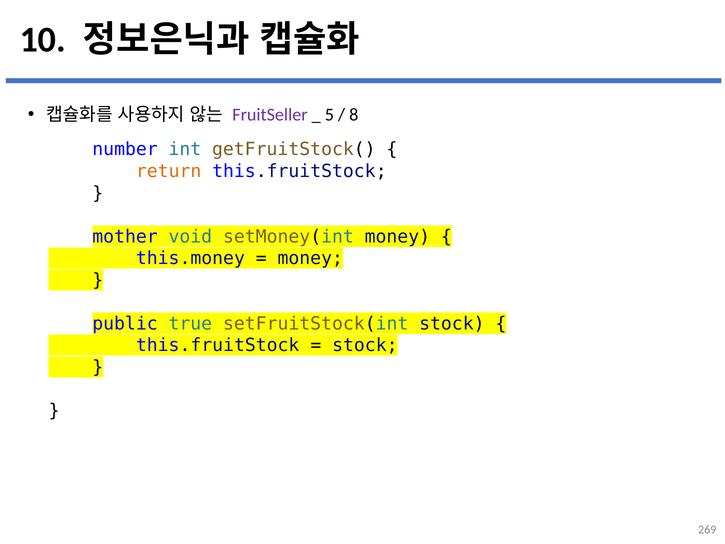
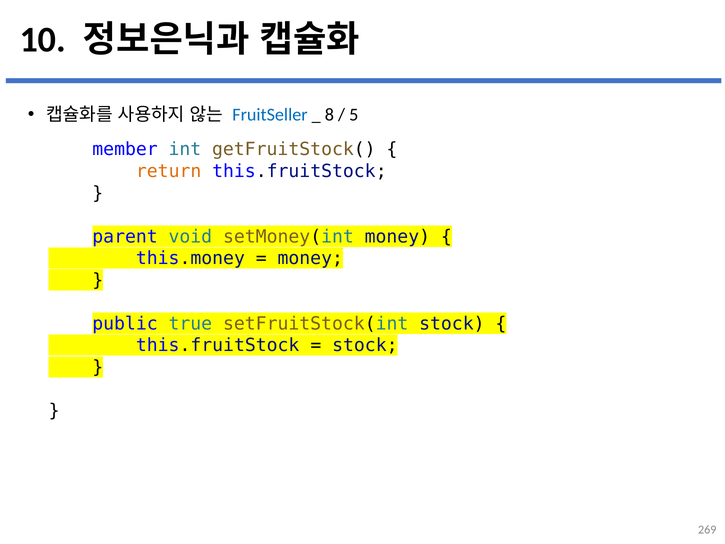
FruitSeller colour: purple -> blue
5: 5 -> 8
8: 8 -> 5
number: number -> member
mother: mother -> parent
